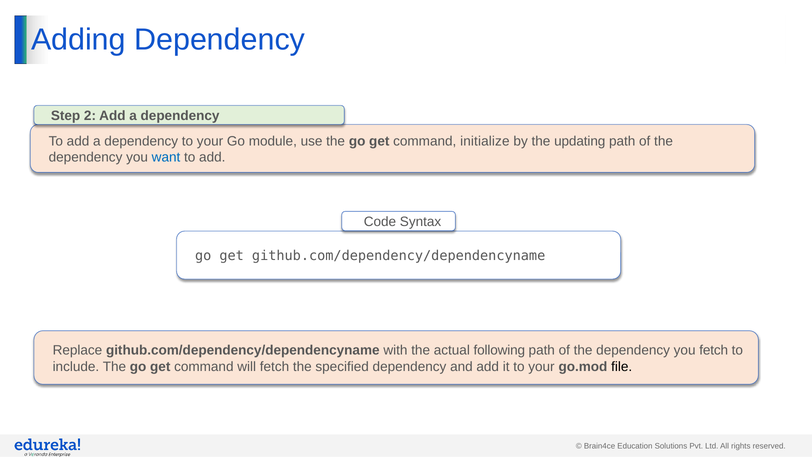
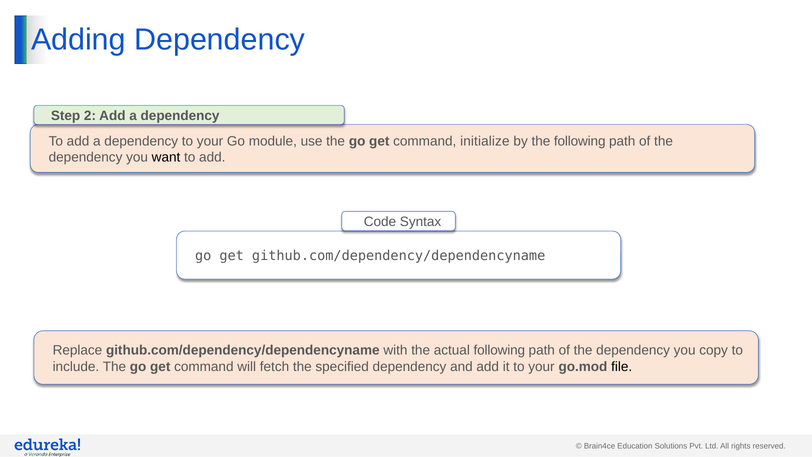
the updating: updating -> following
want colour: blue -> black
you fetch: fetch -> copy
